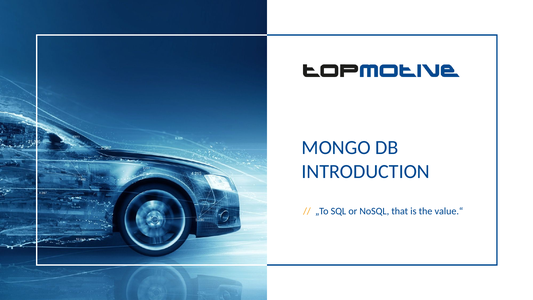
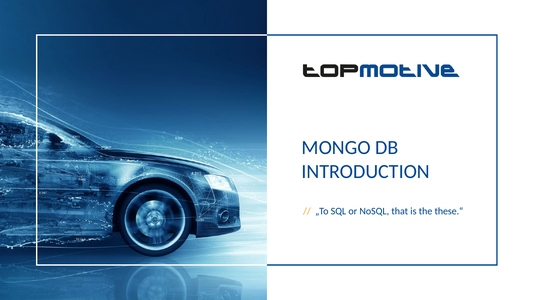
value.“: value.“ -> these.“
